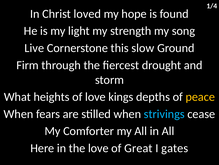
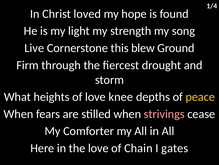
slow: slow -> blew
kings: kings -> knee
strivings colour: light blue -> pink
Great: Great -> Chain
